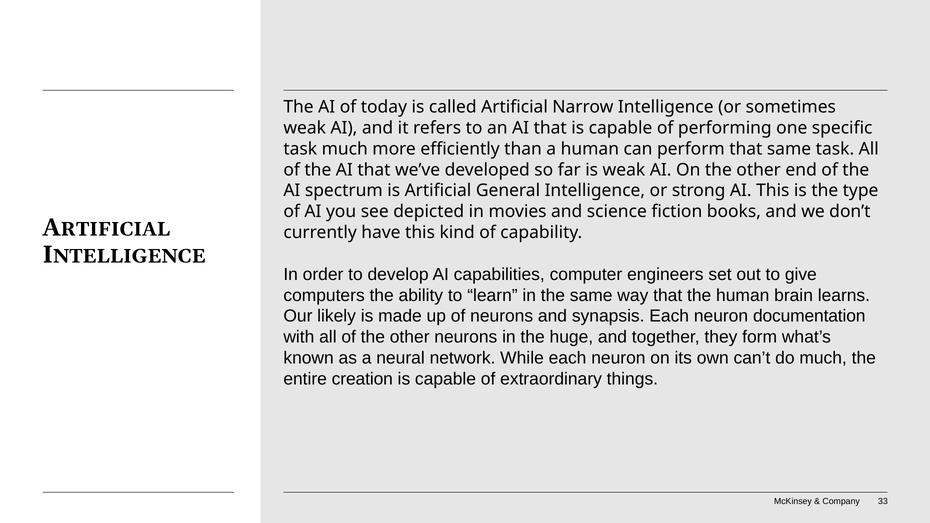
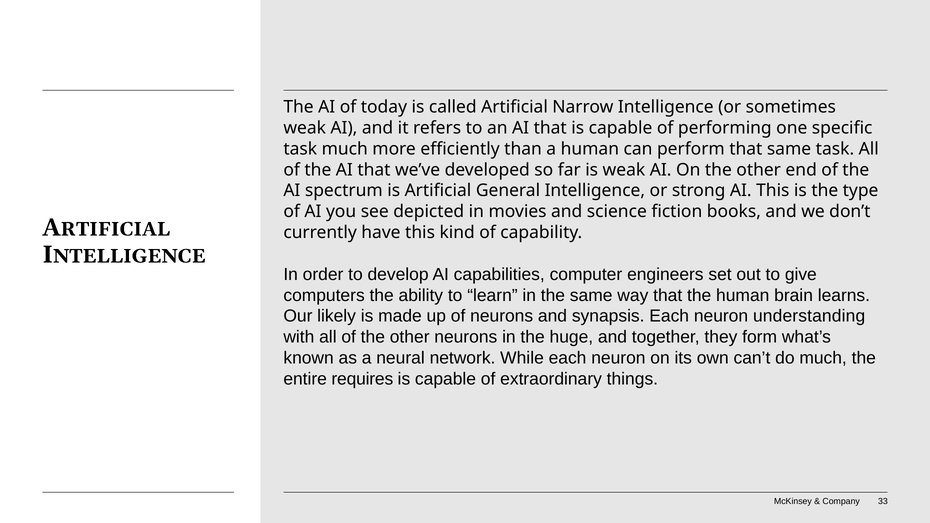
documentation: documentation -> understanding
creation: creation -> requires
